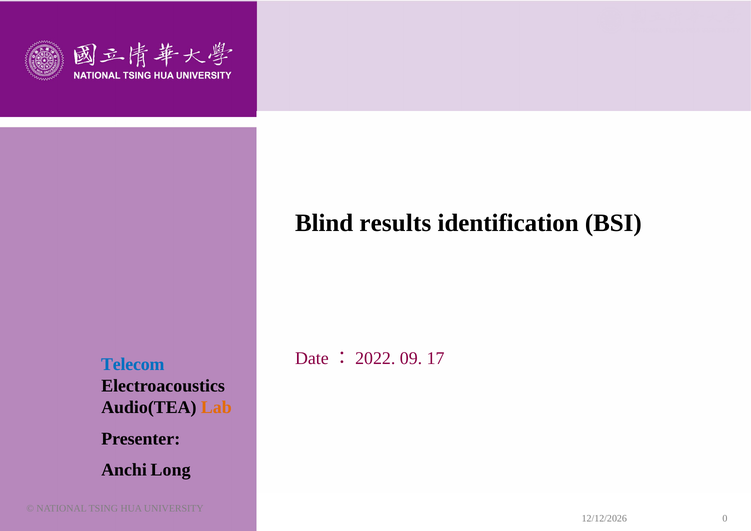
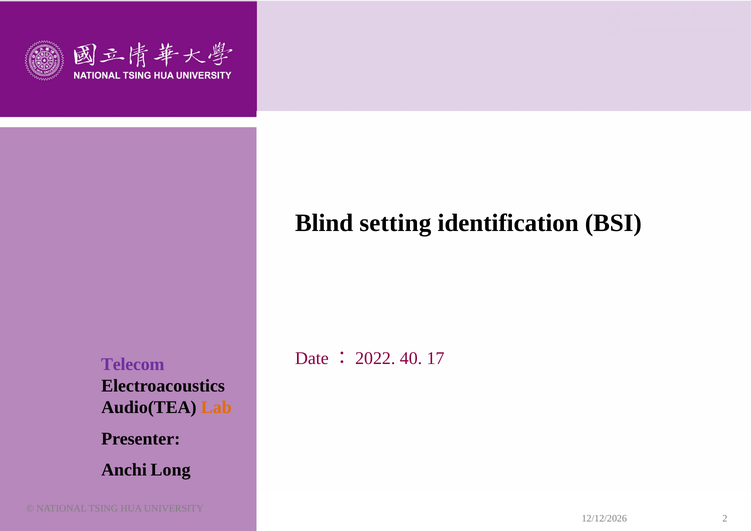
results: results -> setting
09: 09 -> 40
Telecom colour: blue -> purple
0: 0 -> 2
